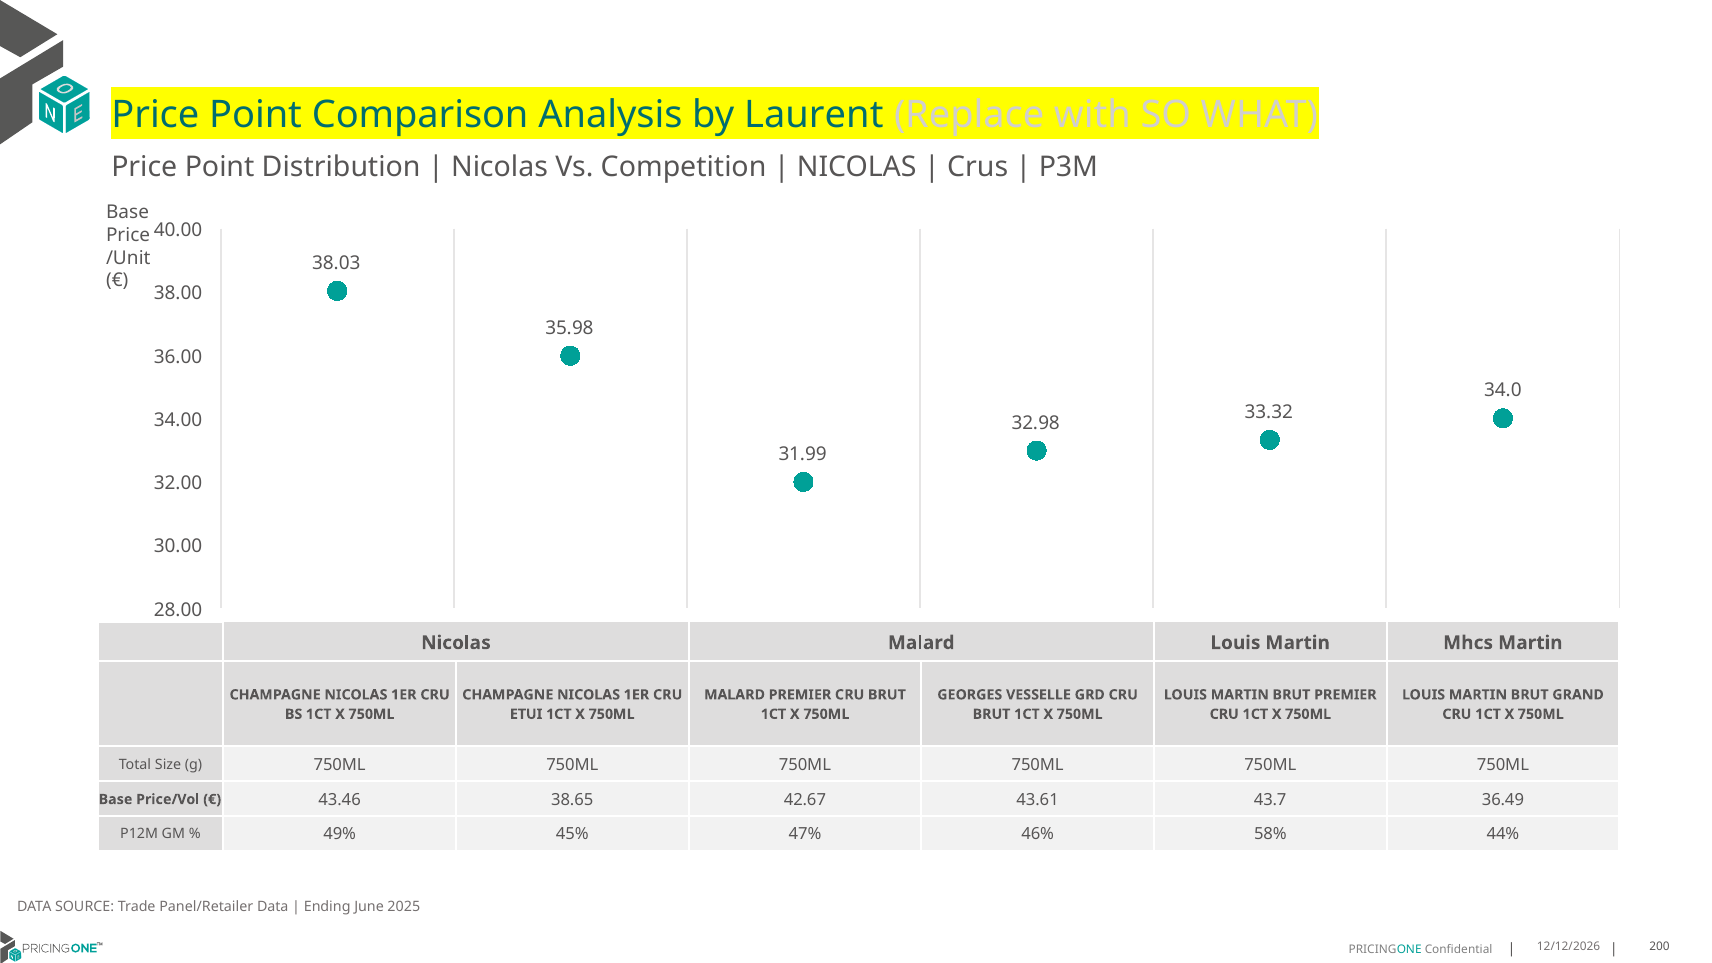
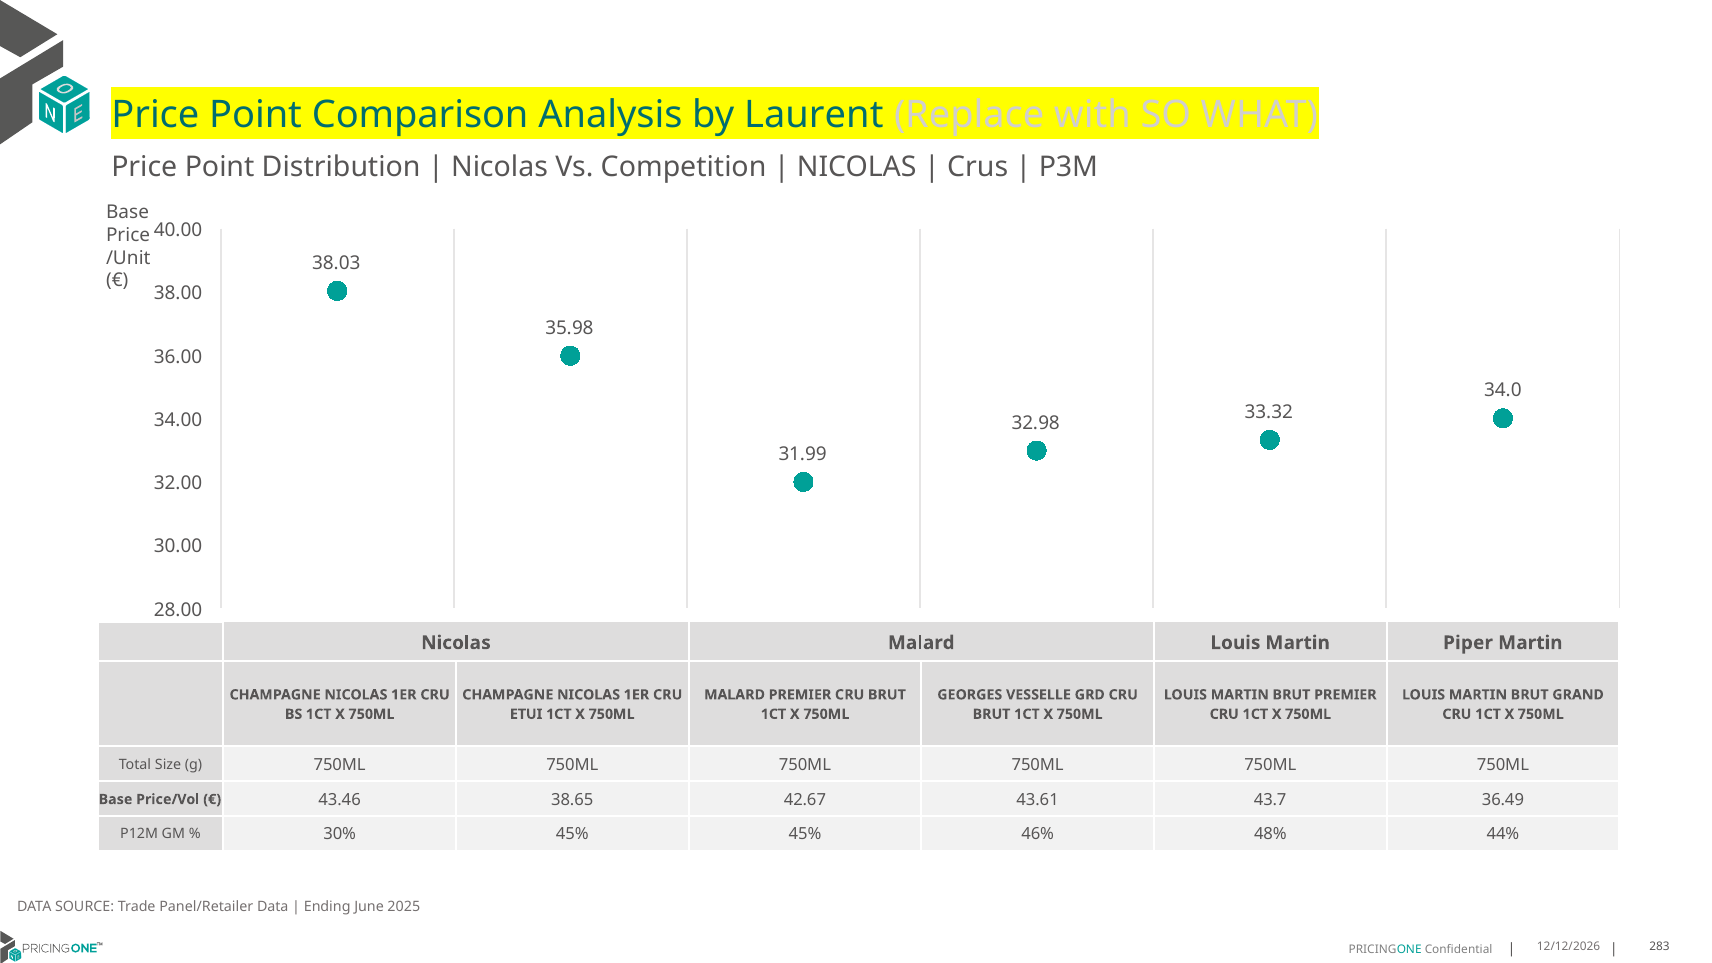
Mhcs: Mhcs -> Piper
49%: 49% -> 30%
45% 47%: 47% -> 45%
58%: 58% -> 48%
200: 200 -> 283
